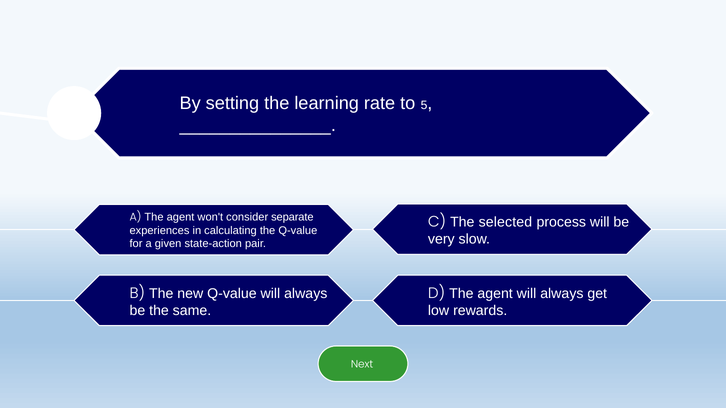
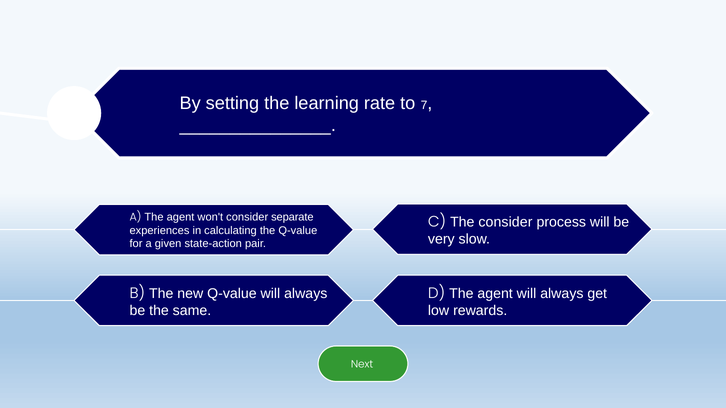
5: 5 -> 7
The selected: selected -> consider
